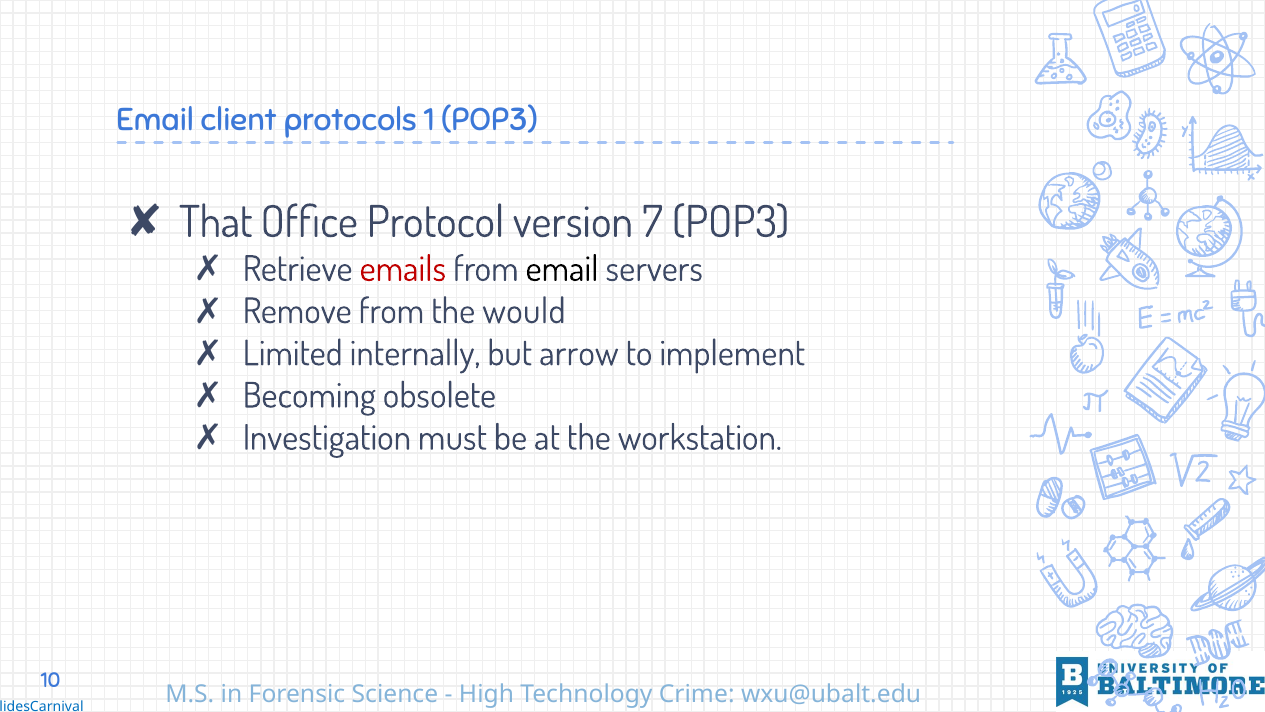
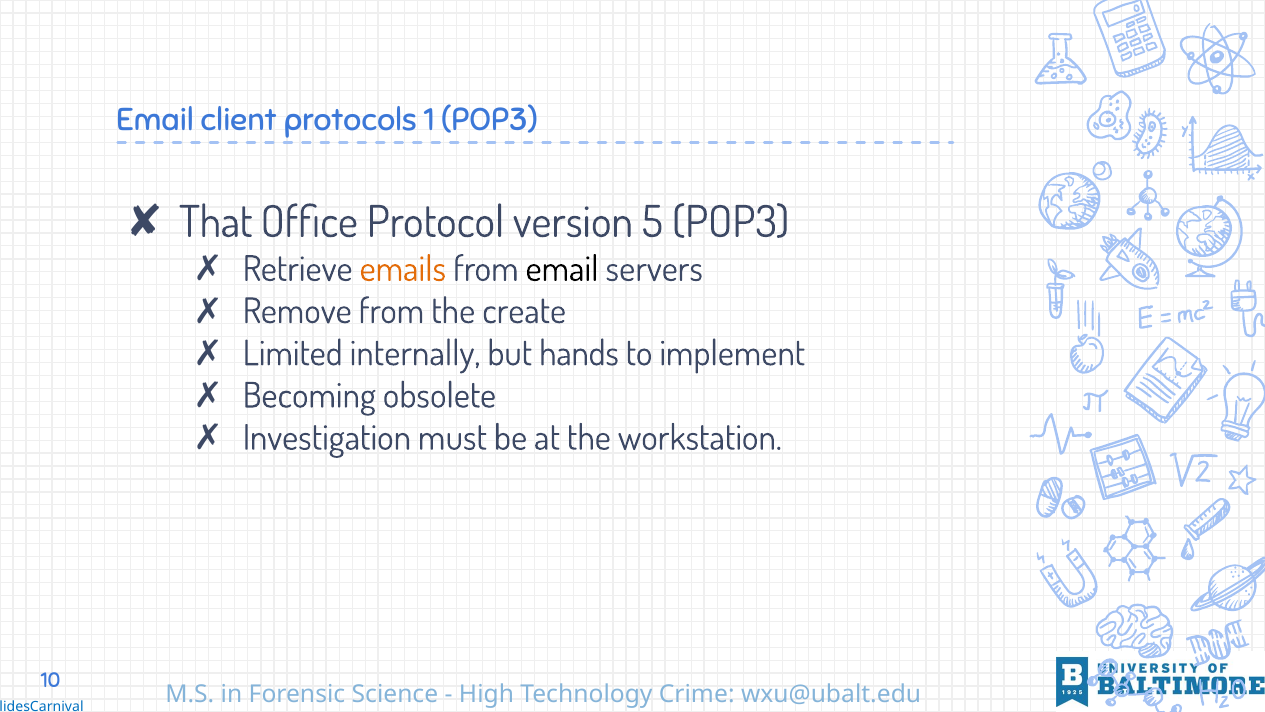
7: 7 -> 5
emails colour: red -> orange
would: would -> create
arrow: arrow -> hands
